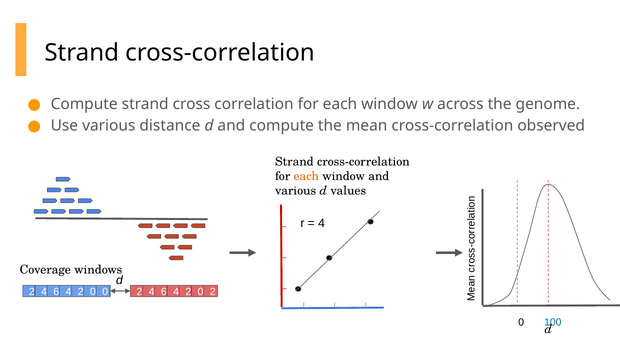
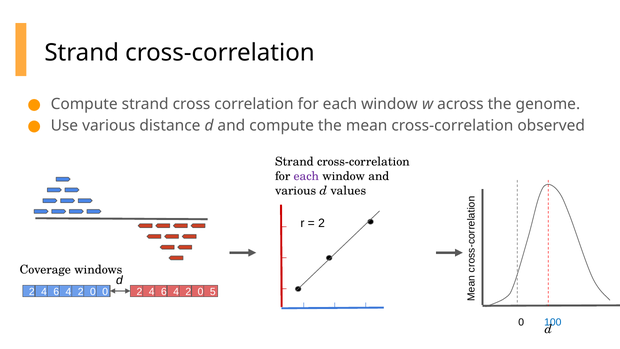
each at (306, 176) colour: orange -> purple
4 at (321, 223): 4 -> 2
2 0 2: 2 -> 5
